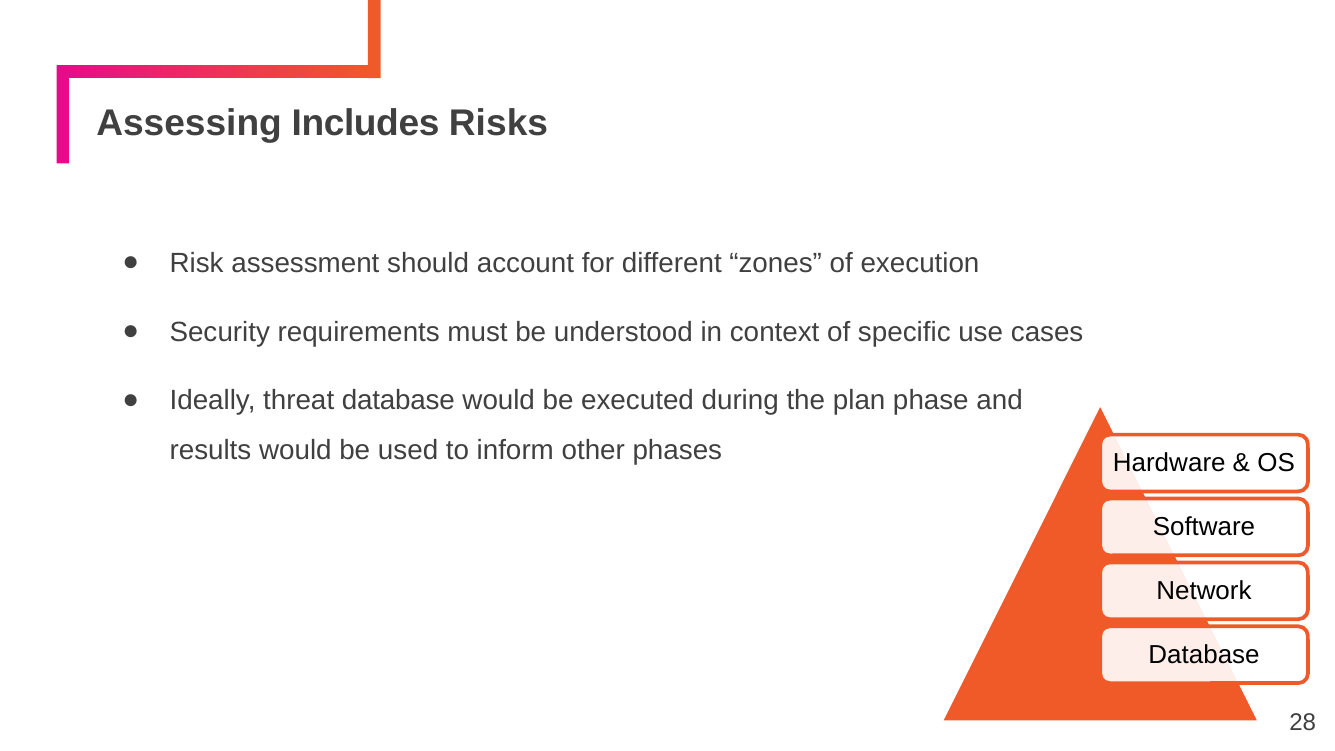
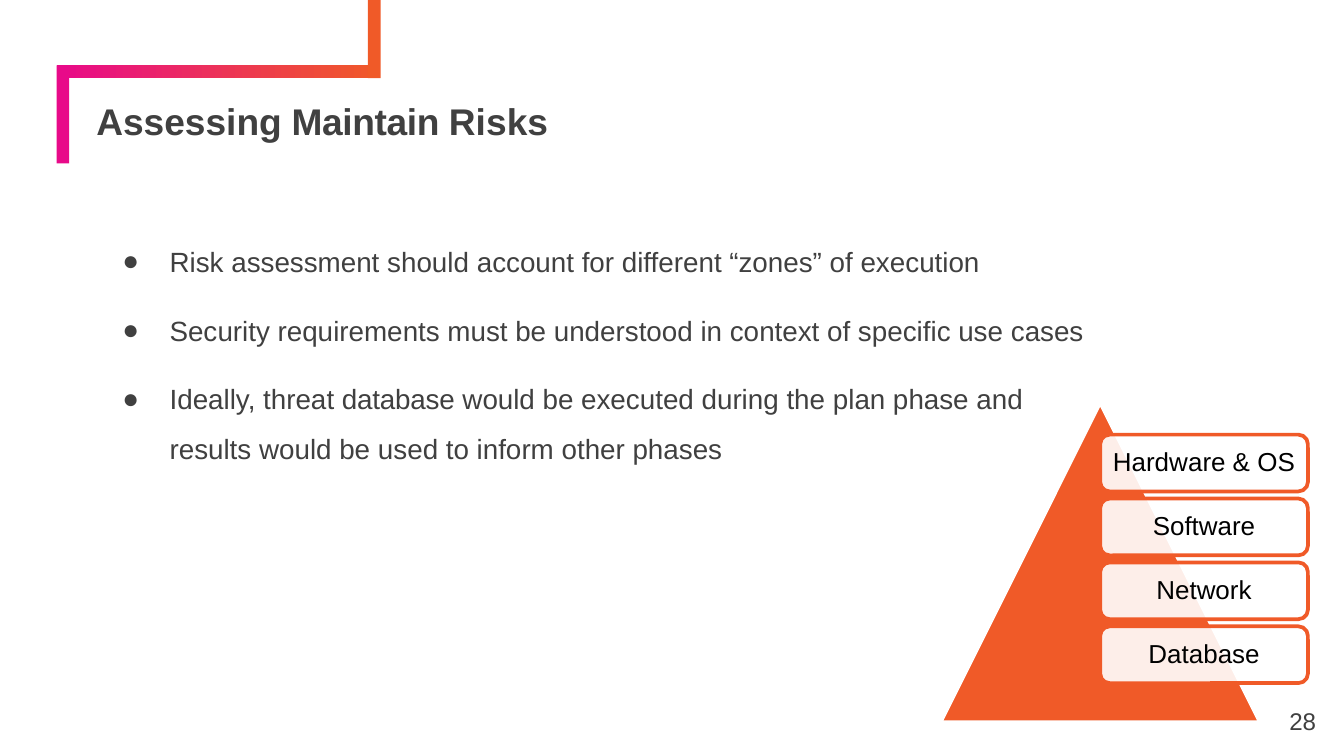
Includes: Includes -> Maintain
